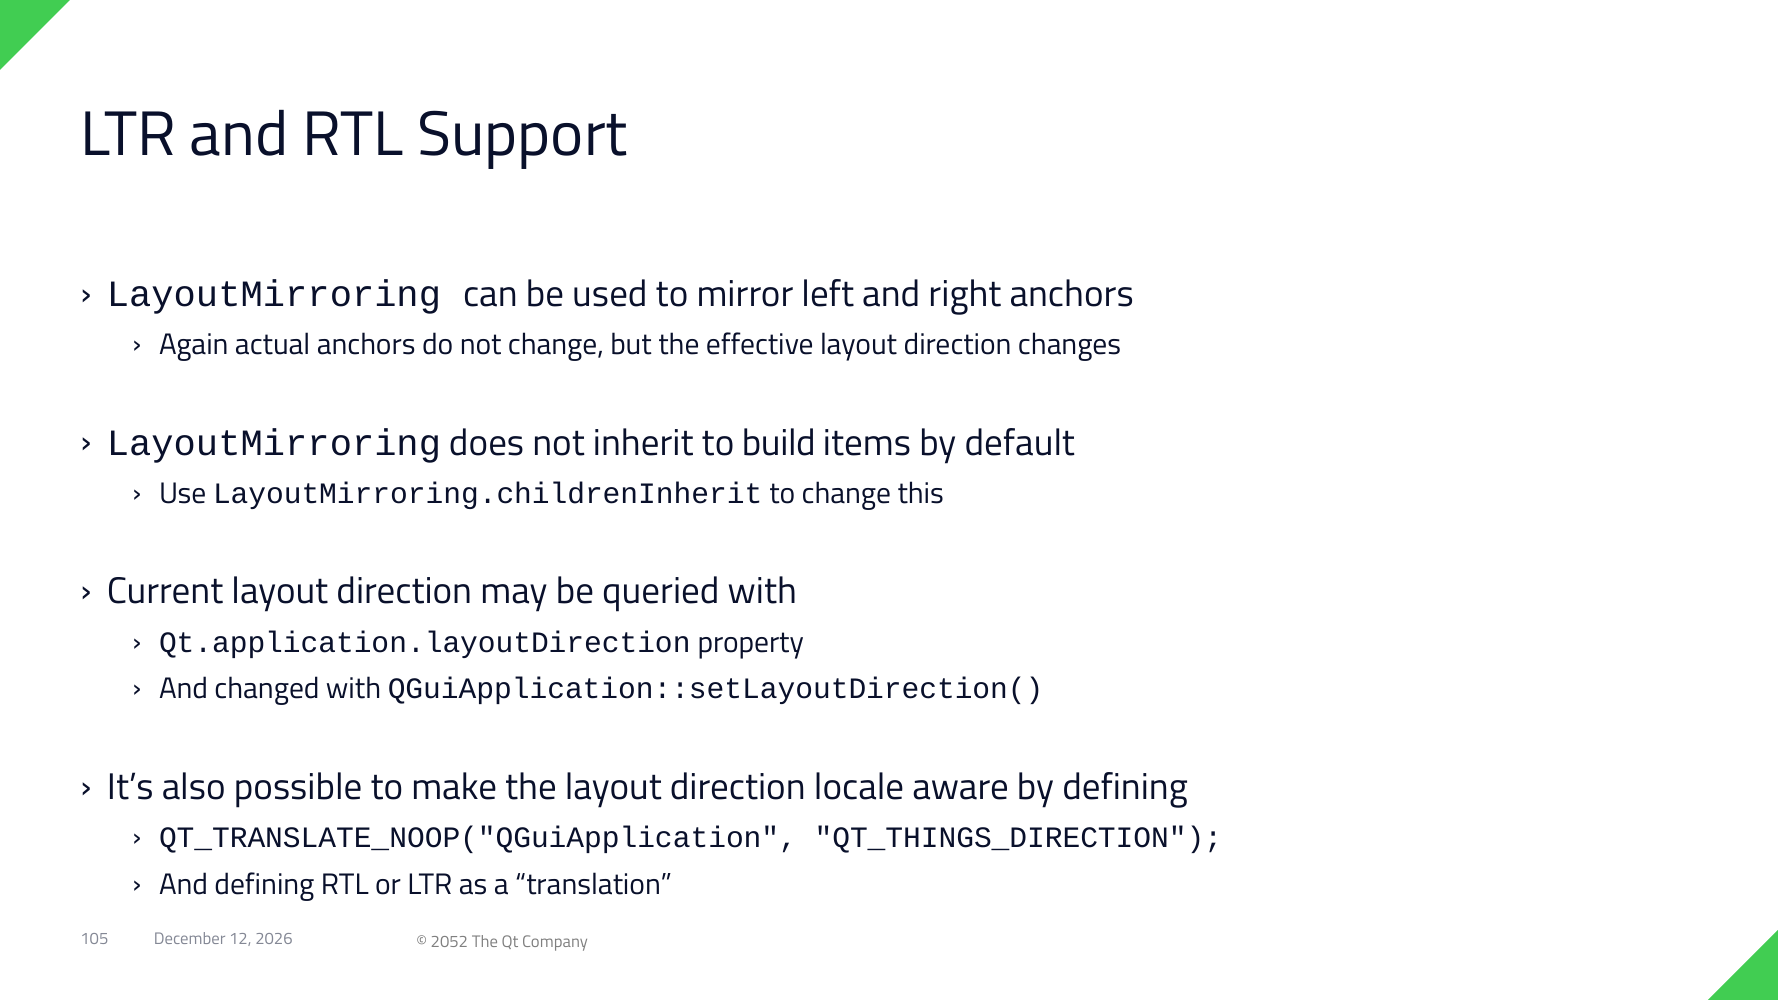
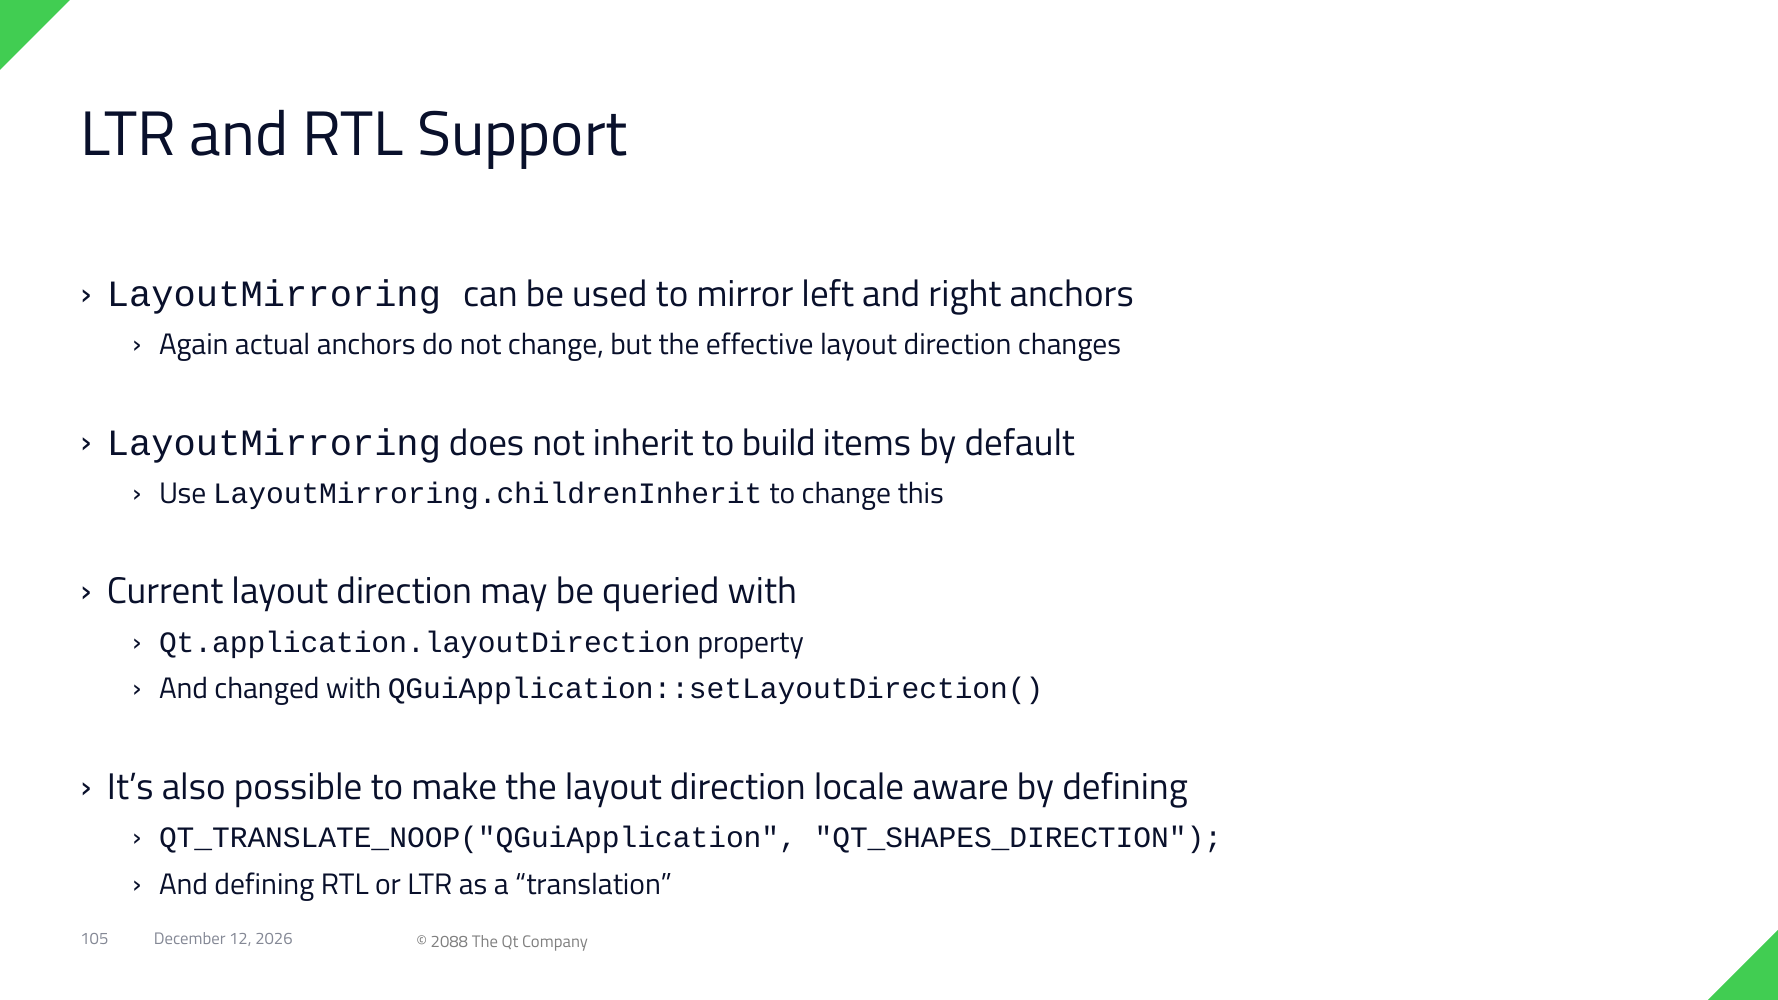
QT_THINGS_DIRECTION: QT_THINGS_DIRECTION -> QT_SHAPES_DIRECTION
2052: 2052 -> 2088
